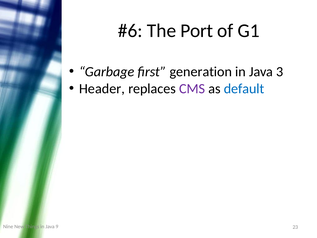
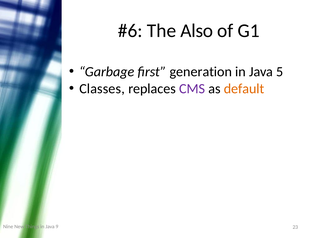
Port: Port -> Also
3: 3 -> 5
Header: Header -> Classes
default colour: blue -> orange
